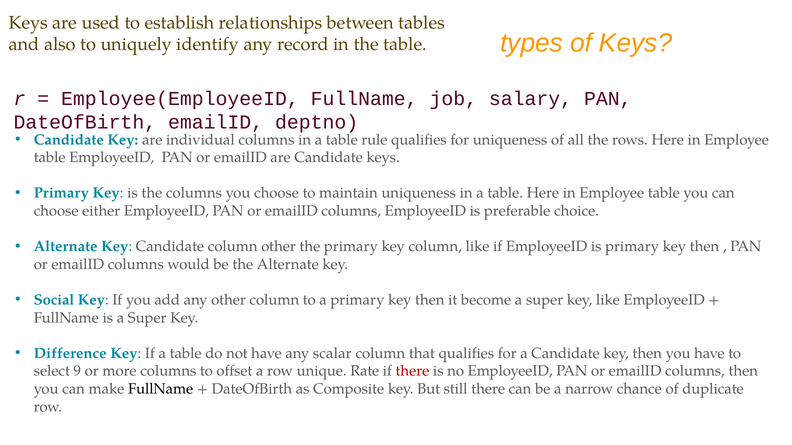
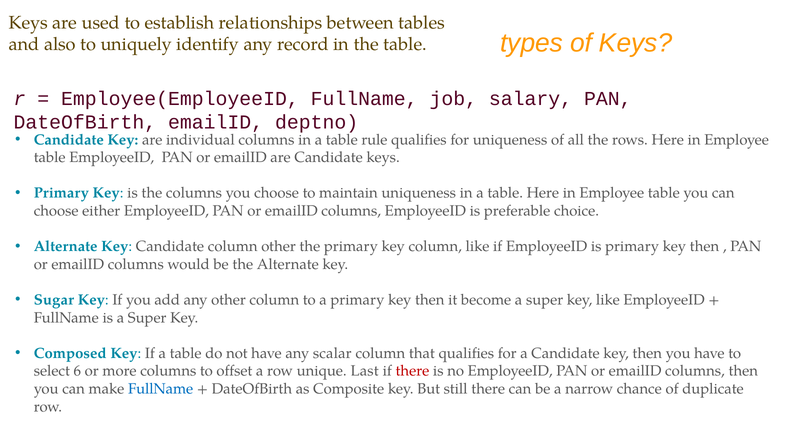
Social: Social -> Sugar
Difference: Difference -> Composed
9: 9 -> 6
Rate: Rate -> Last
FullName at (161, 389) colour: black -> blue
